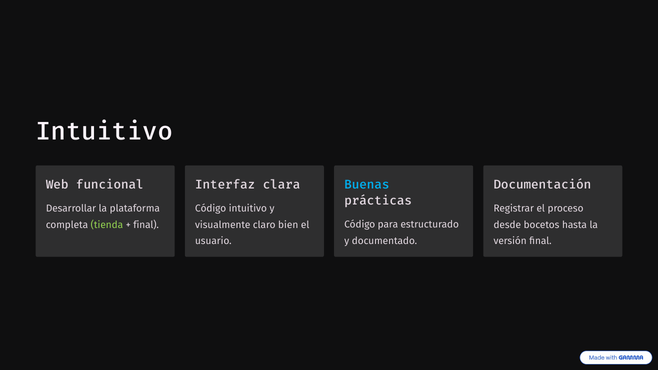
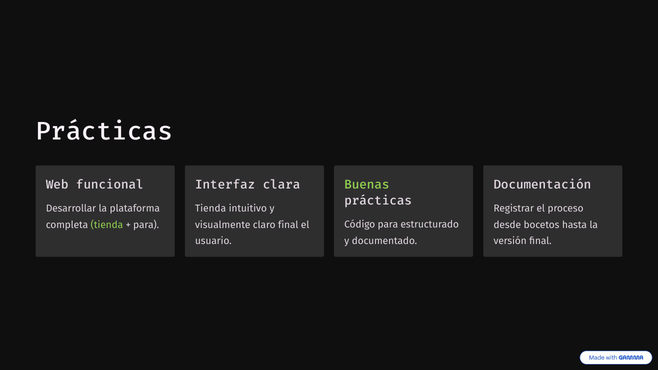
Intuitivo at (104, 131): Intuitivo -> Prácticas
Buenas colour: light blue -> light green
Código at (211, 209): Código -> Tienda
final at (146, 225): final -> para
claro bien: bien -> final
